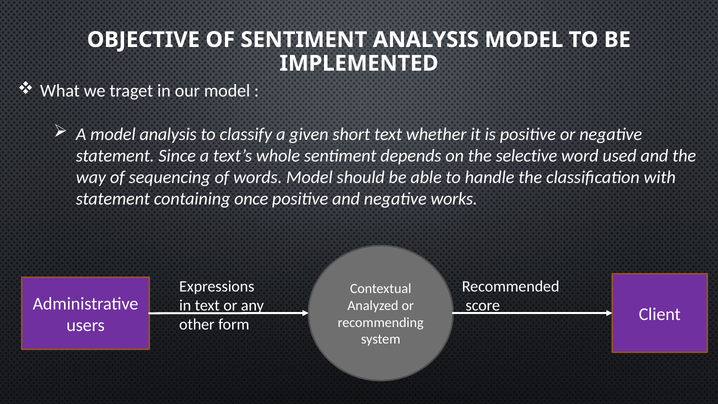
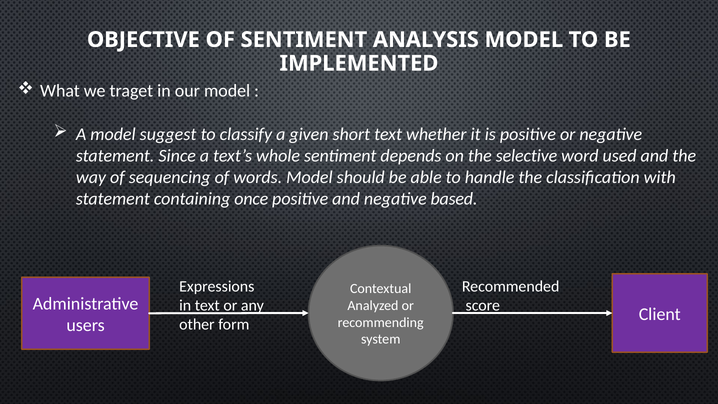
model analysis: analysis -> suggest
works: works -> based
